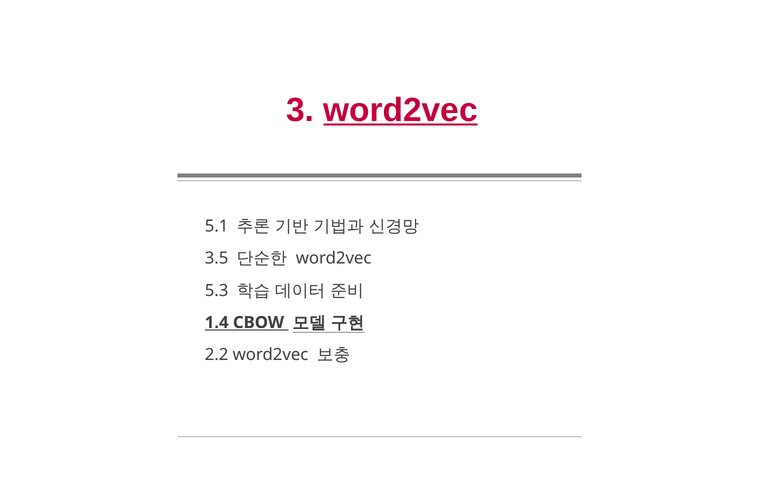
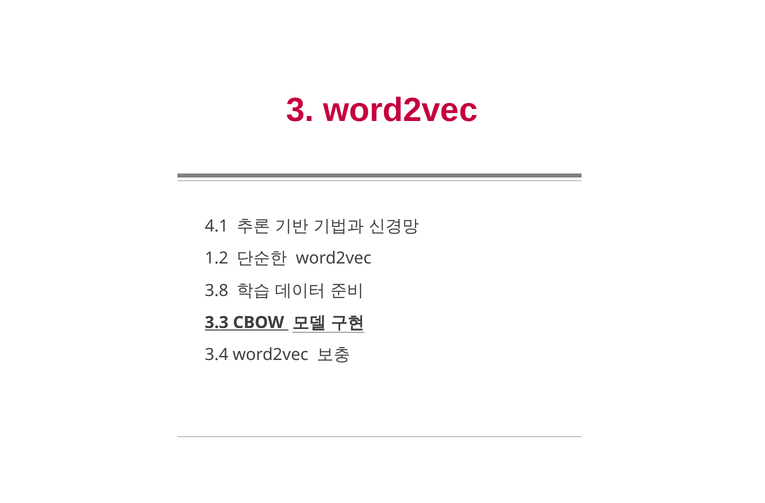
word2vec at (401, 110) underline: present -> none
5.1: 5.1 -> 4.1
3.5: 3.5 -> 1.2
5.3: 5.3 -> 3.8
1.4: 1.4 -> 3.3
2.2: 2.2 -> 3.4
